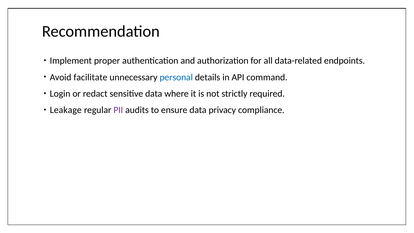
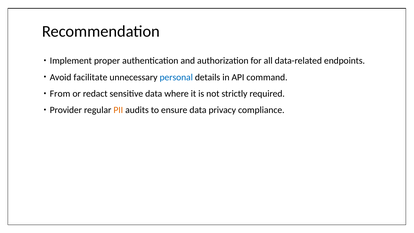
Login: Login -> From
Leakage: Leakage -> Provider
PII colour: purple -> orange
